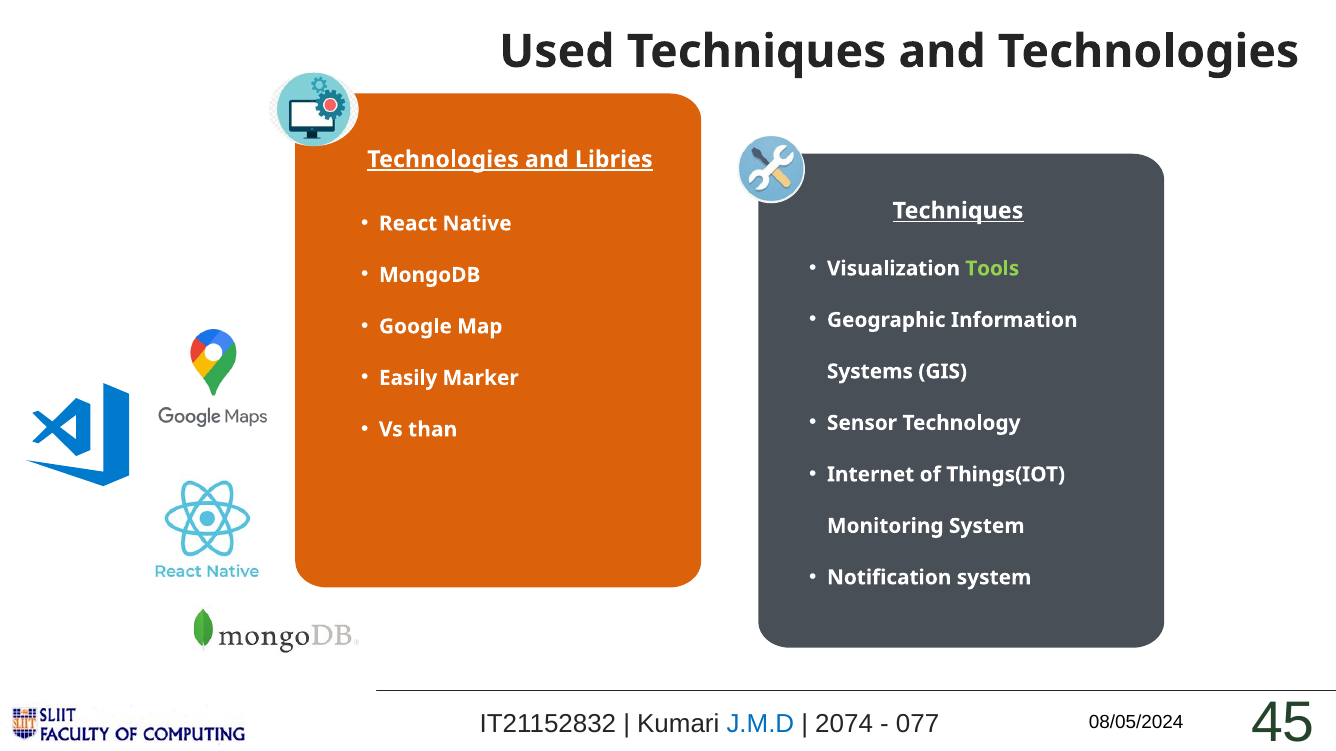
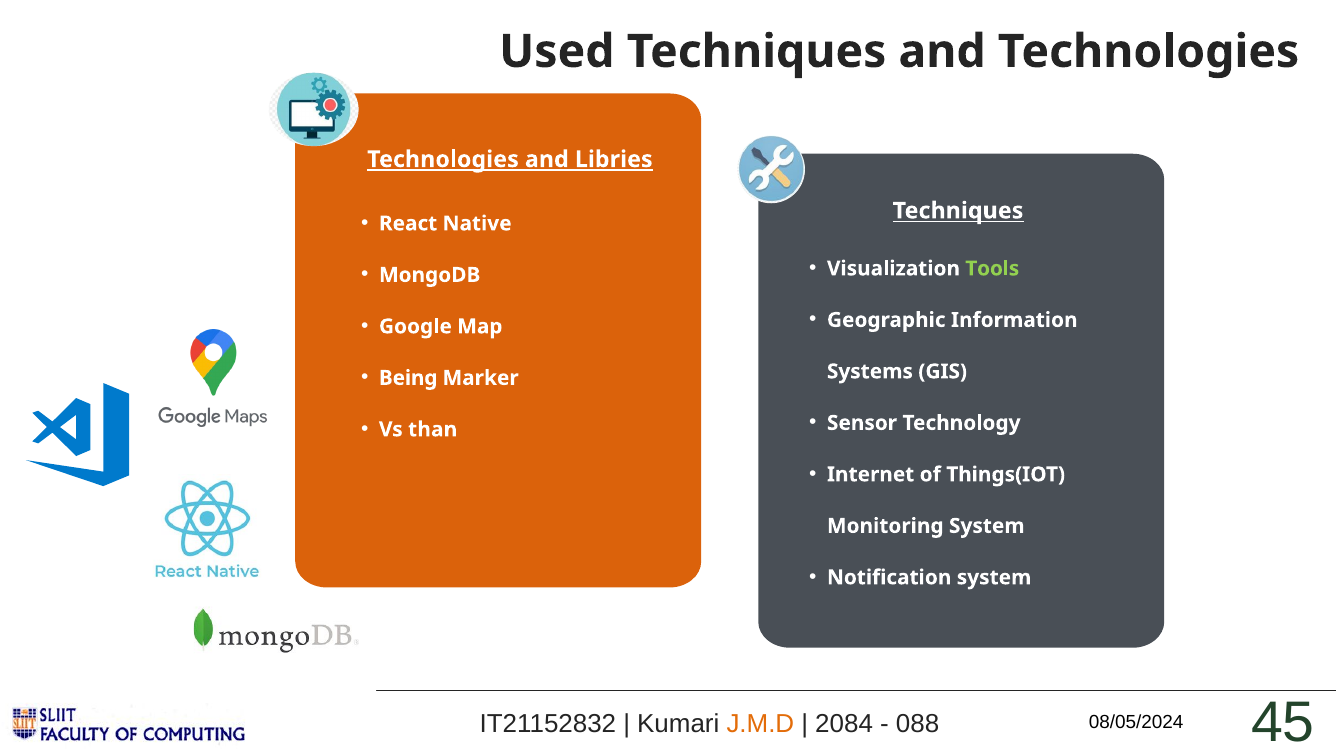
Easily: Easily -> Being
J.M.D colour: blue -> orange
2074: 2074 -> 2084
077: 077 -> 088
